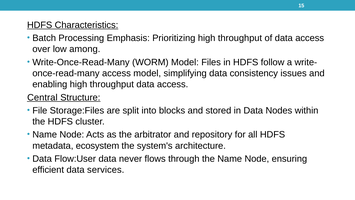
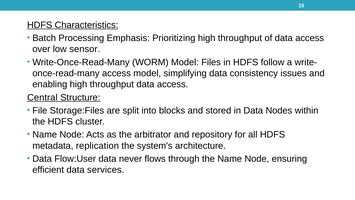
among: among -> sensor
ecosystem: ecosystem -> replication
